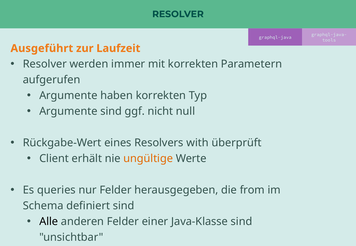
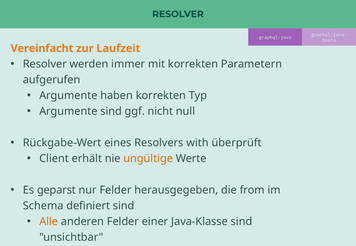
Ausgeführt: Ausgeführt -> Vereinfacht
queries: queries -> geparst
Alle colour: black -> orange
